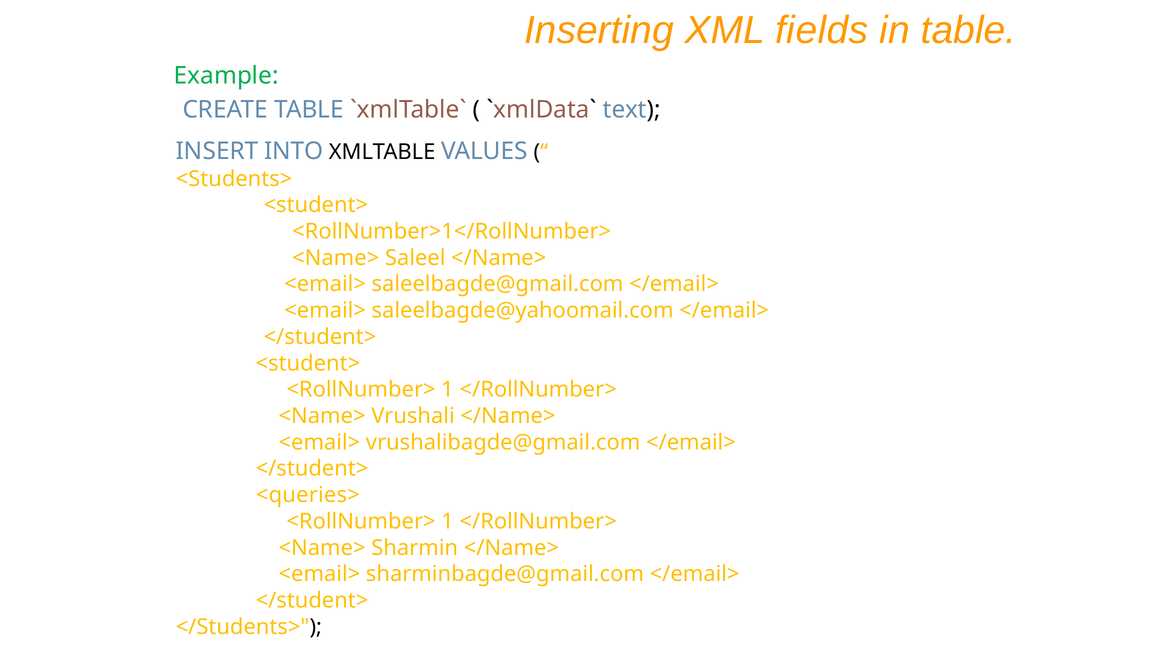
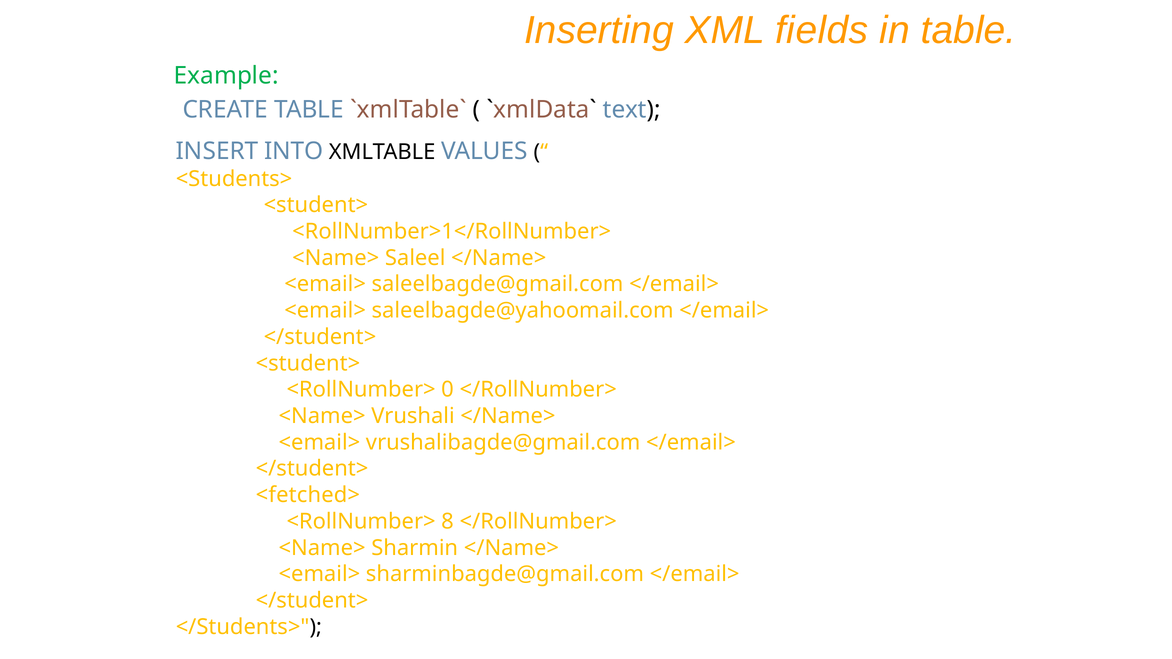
1 at (448, 390): 1 -> 0
<queries>: <queries> -> <fetched>
1 at (448, 522): 1 -> 8
